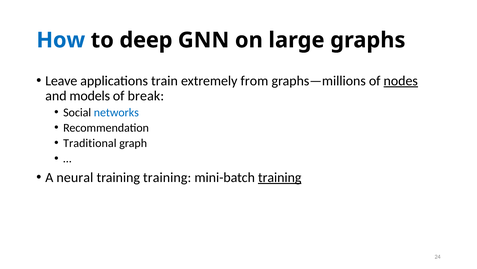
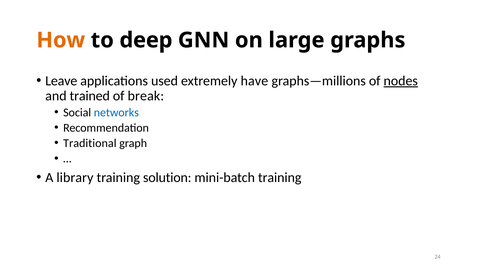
How colour: blue -> orange
train: train -> used
from: from -> have
models: models -> trained
neural: neural -> library
training training: training -> solution
training at (280, 177) underline: present -> none
